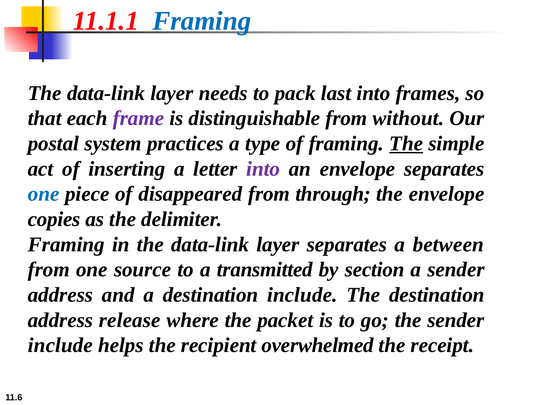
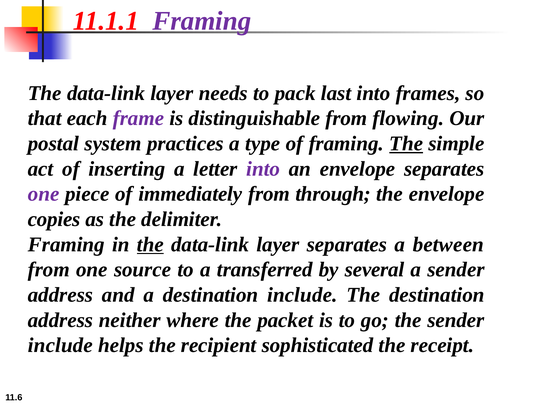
Framing at (202, 21) colour: blue -> purple
without: without -> flowing
one at (44, 194) colour: blue -> purple
disappeared: disappeared -> immediately
the at (150, 244) underline: none -> present
transmitted: transmitted -> transferred
section: section -> several
release: release -> neither
overwhelmed: overwhelmed -> sophisticated
